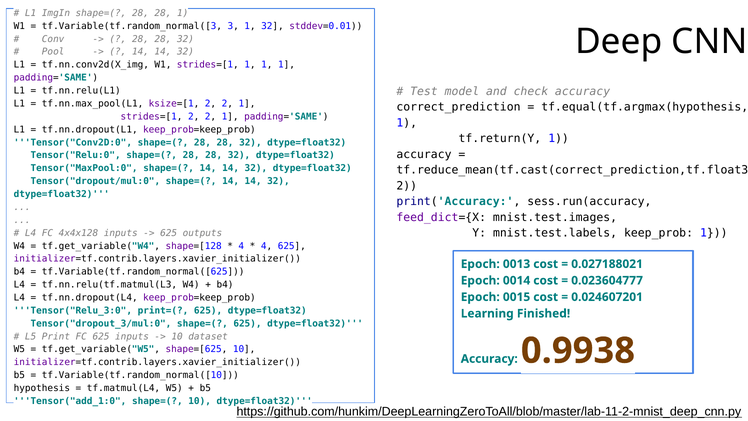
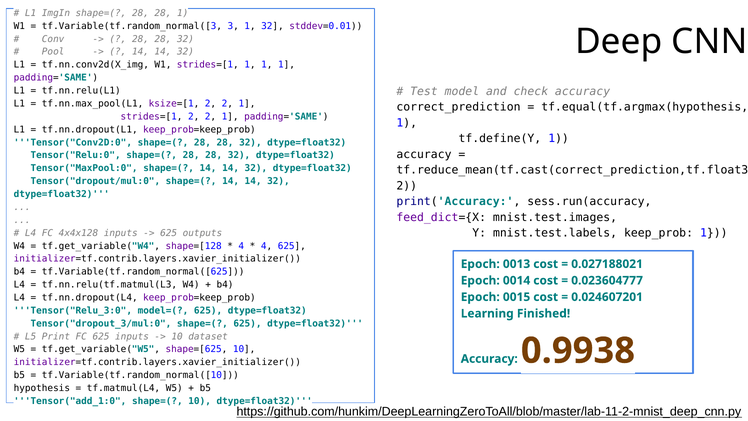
tf.return(Y: tf.return(Y -> tf.define(Y
print=(: print=( -> model=(
